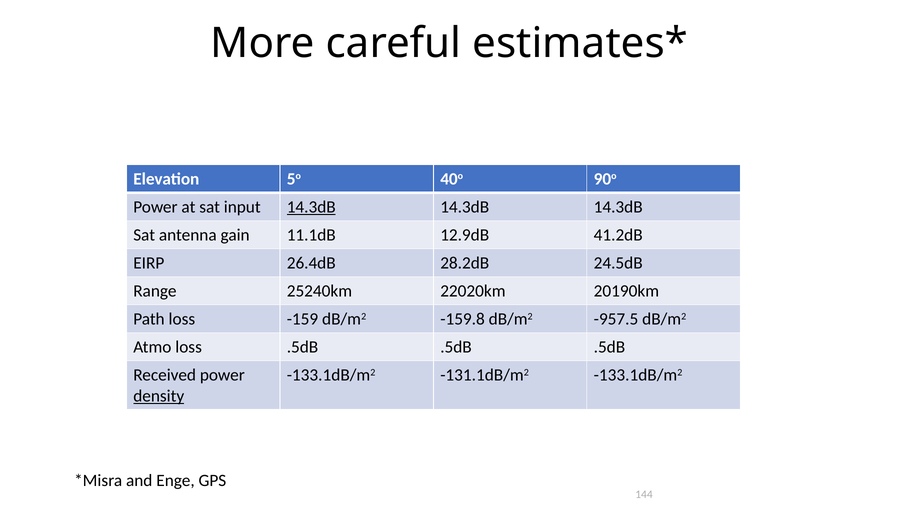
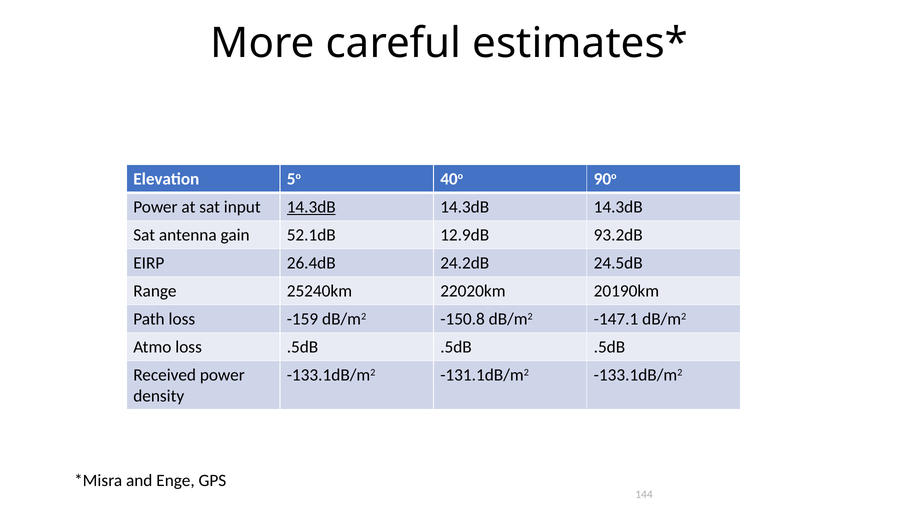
11.1dB: 11.1dB -> 52.1dB
41.2dB: 41.2dB -> 93.2dB
28.2dB: 28.2dB -> 24.2dB
-159.8: -159.8 -> -150.8
-957.5: -957.5 -> -147.1
density underline: present -> none
